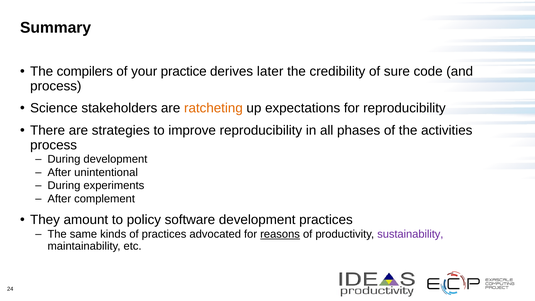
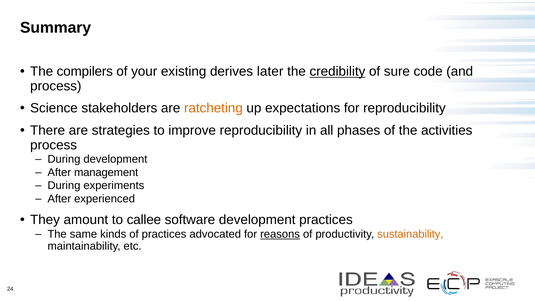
practice: practice -> existing
credibility underline: none -> present
unintentional: unintentional -> management
complement: complement -> experienced
policy: policy -> callee
sustainability colour: purple -> orange
